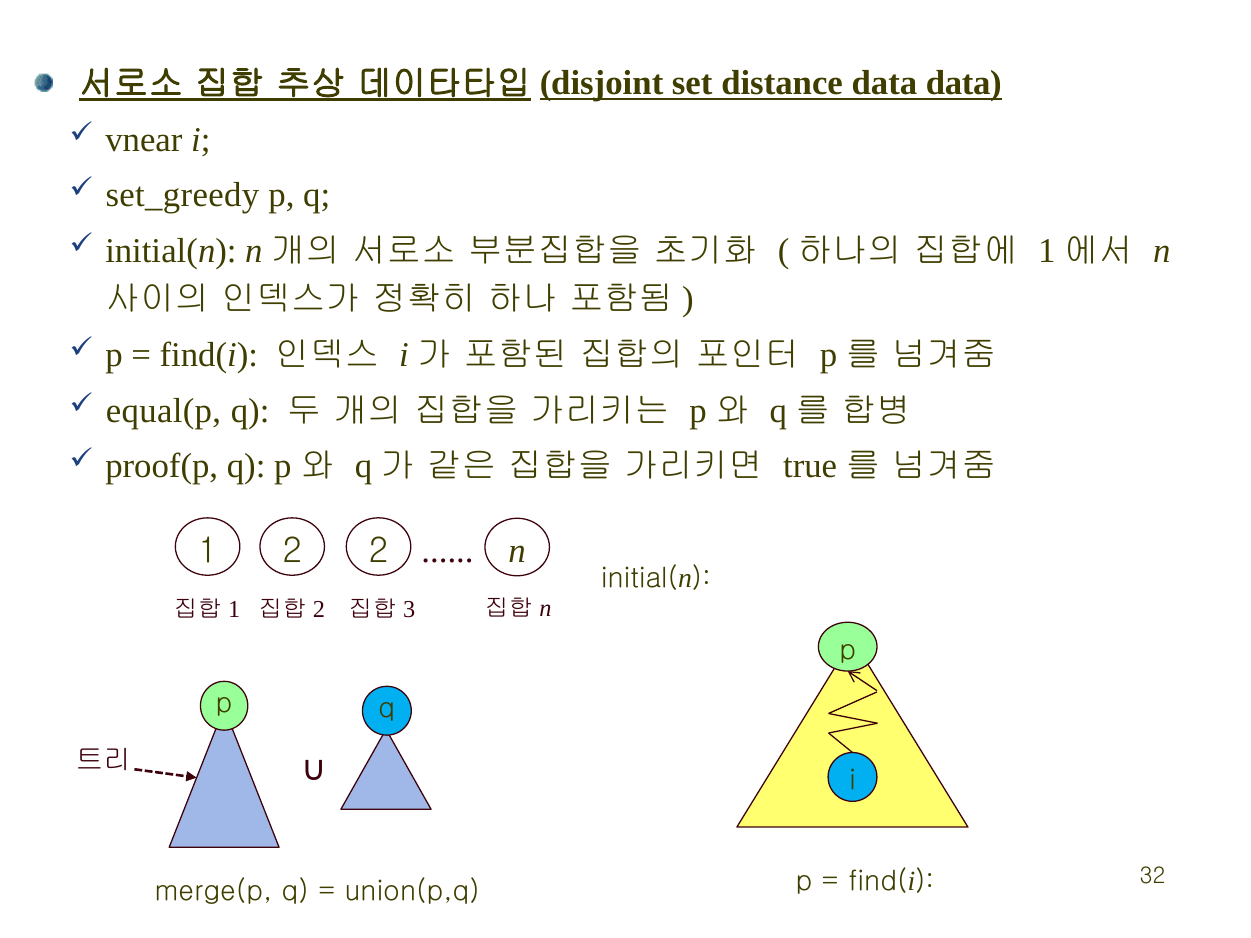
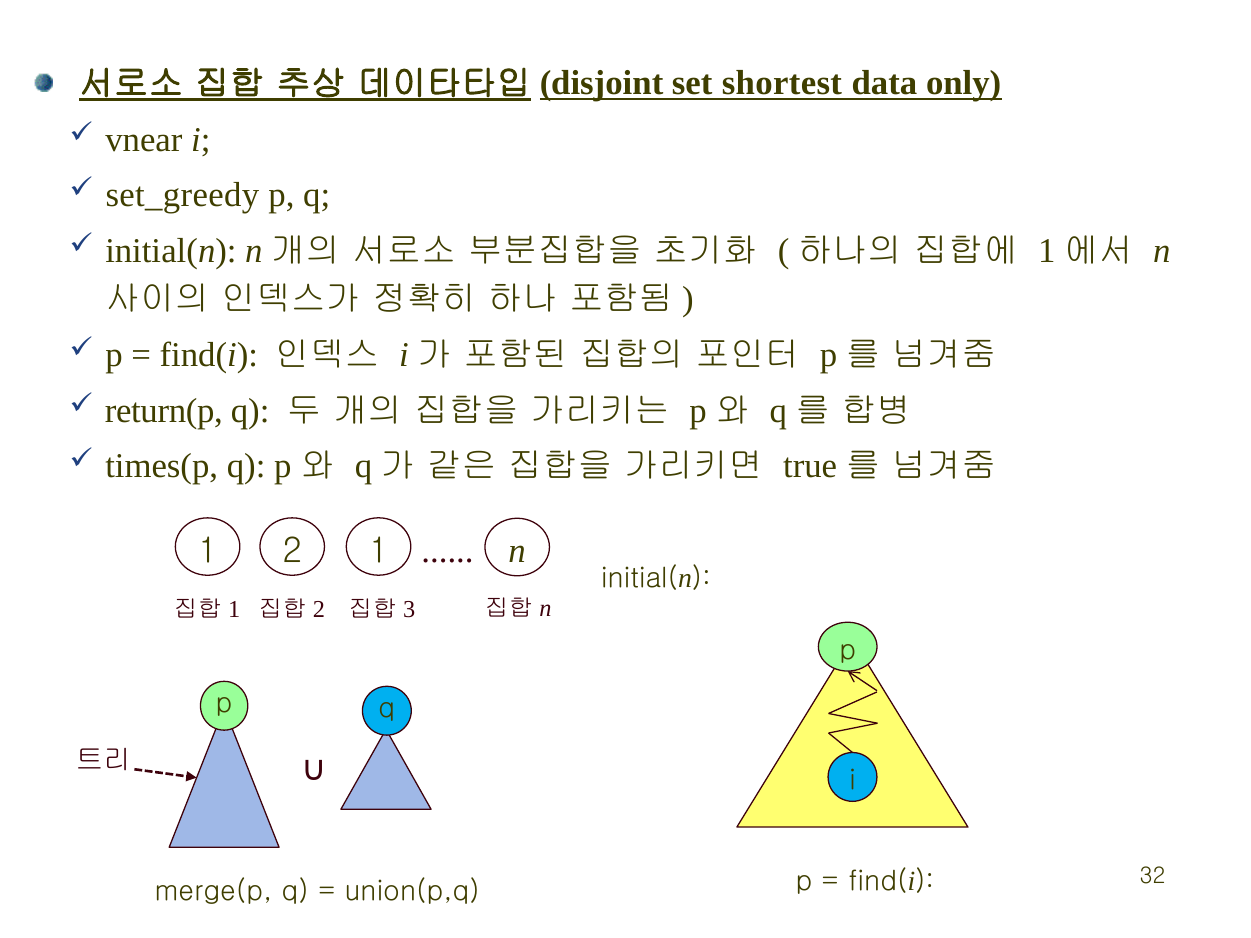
distance: distance -> shortest
data data: data -> only
equal(p: equal(p -> return(p
proof(p: proof(p -> times(p
2 2: 2 -> 1
